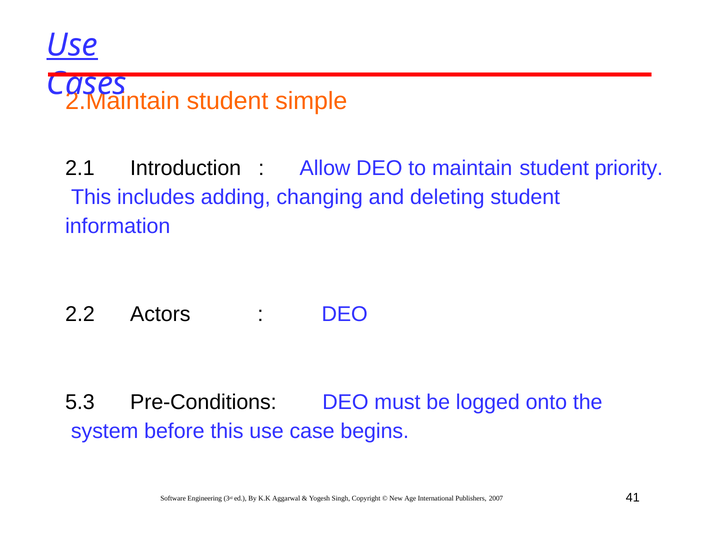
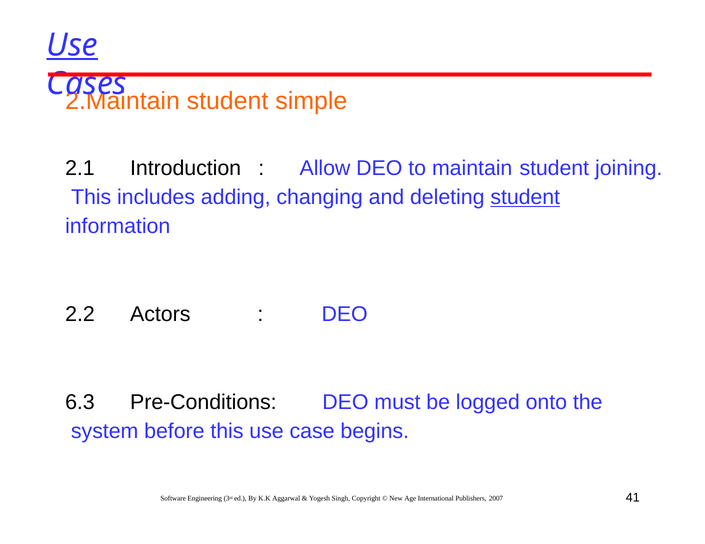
priority: priority -> joining
student at (525, 198) underline: none -> present
5.3: 5.3 -> 6.3
